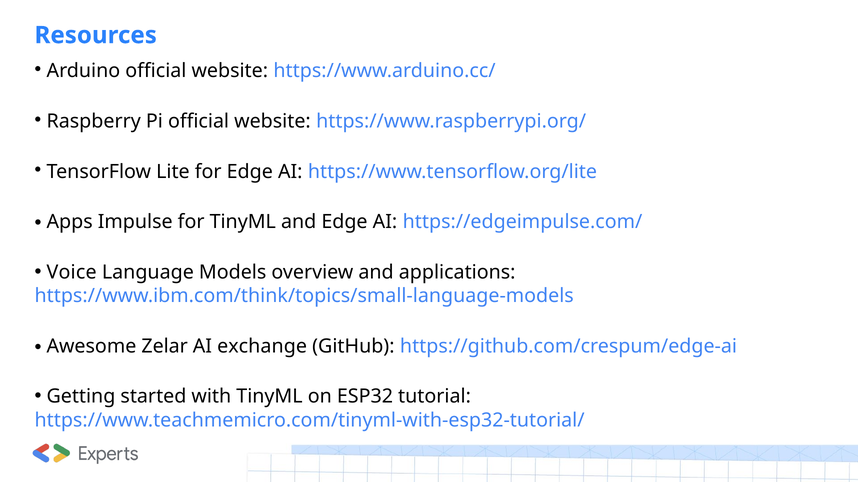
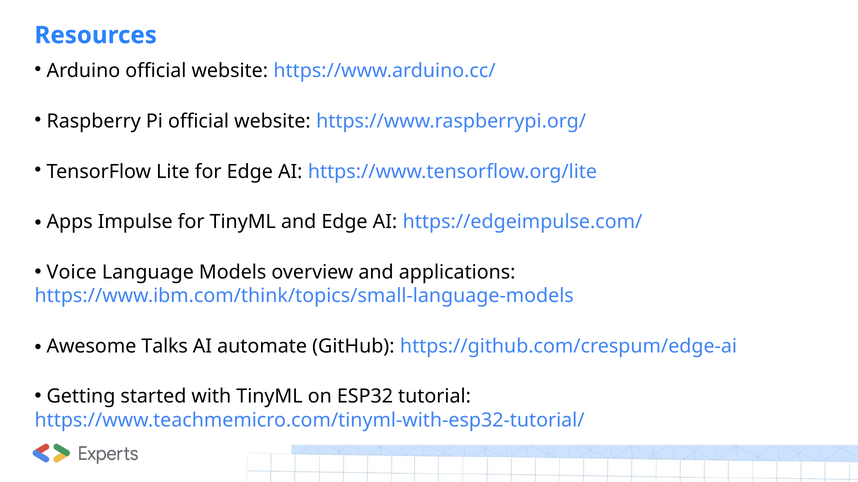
Zelar: Zelar -> Talks
exchange: exchange -> automate
